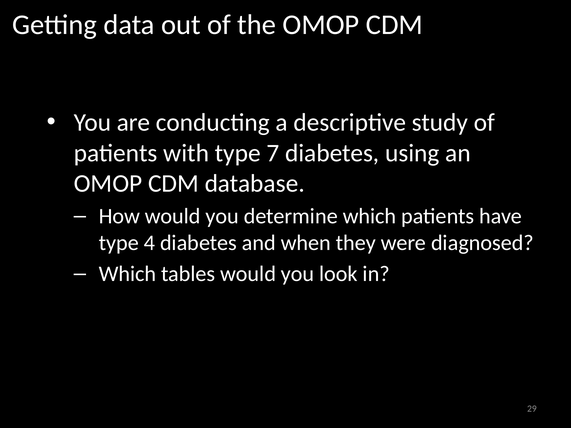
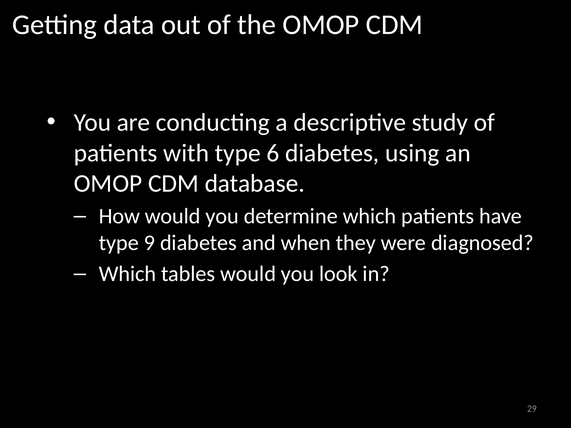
7: 7 -> 6
4: 4 -> 9
